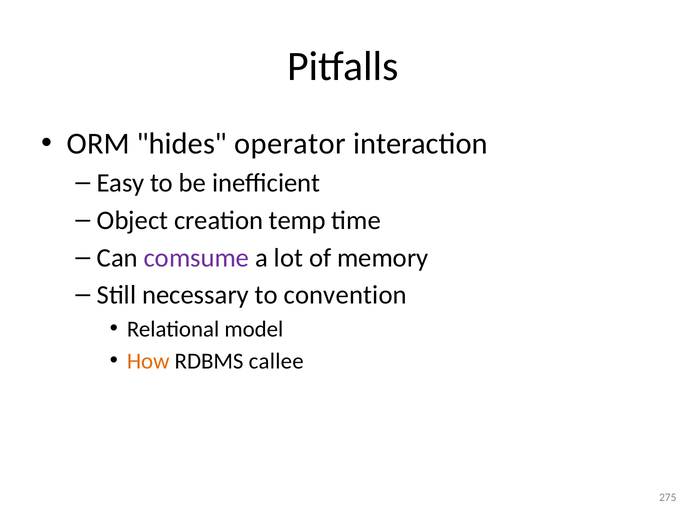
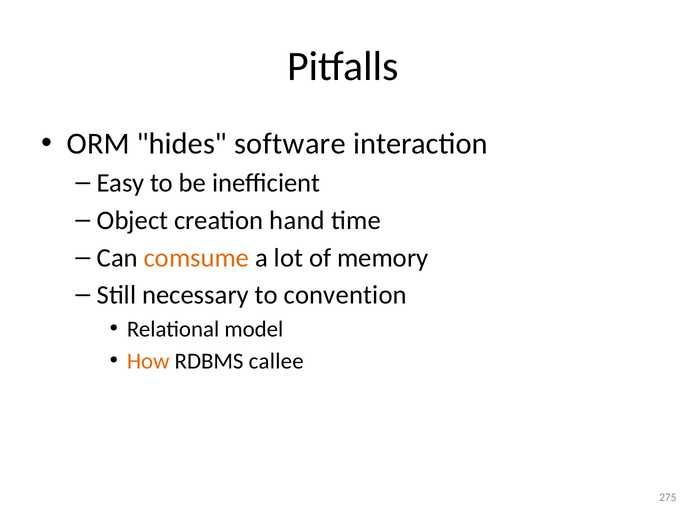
operator: operator -> software
temp: temp -> hand
comsume colour: purple -> orange
